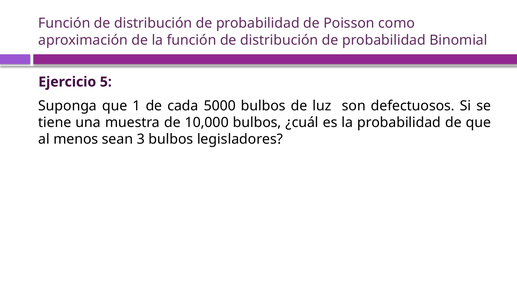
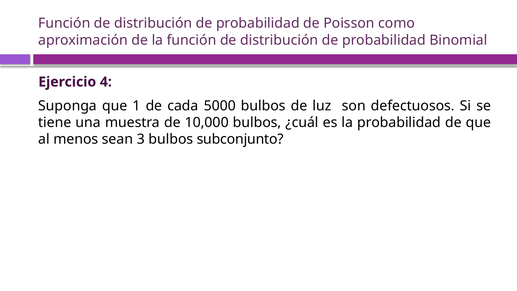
5: 5 -> 4
legisladores: legisladores -> subconjunto
